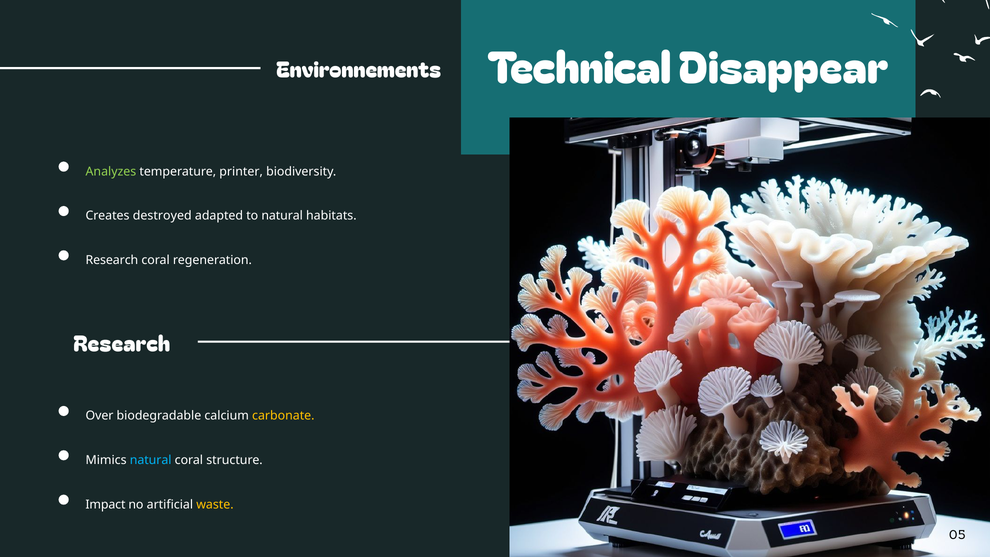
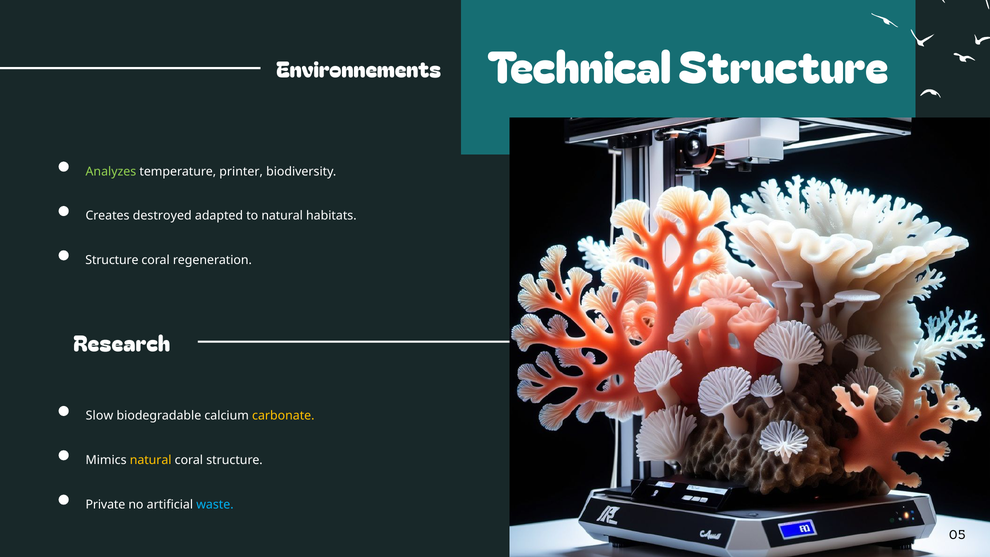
Technical Disappear: Disappear -> Structure
Research at (112, 260): Research -> Structure
Over: Over -> Slow
natural at (151, 460) colour: light blue -> yellow
Impact: Impact -> Private
waste colour: yellow -> light blue
